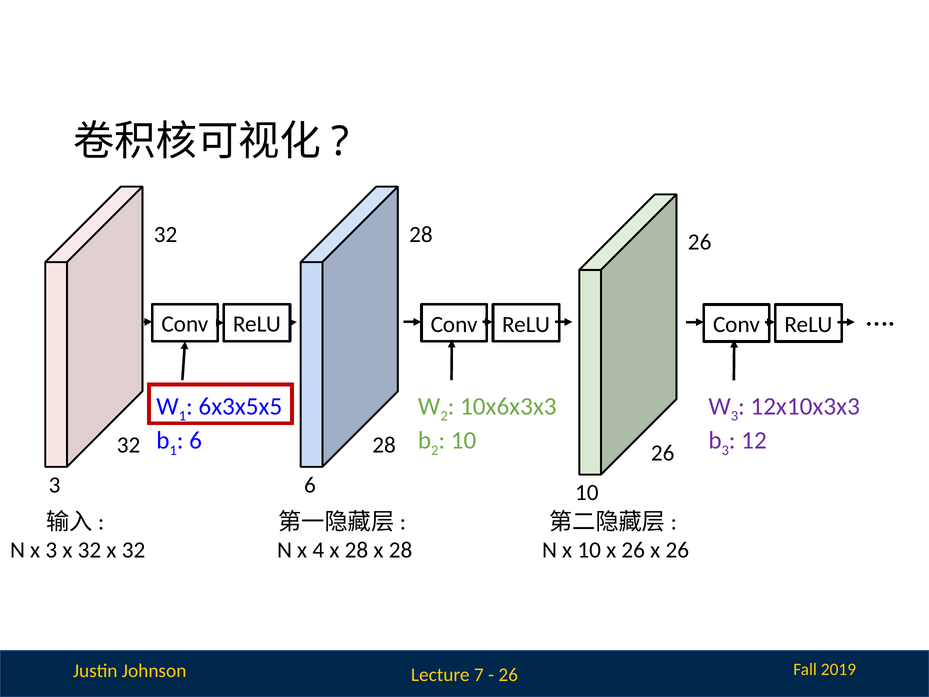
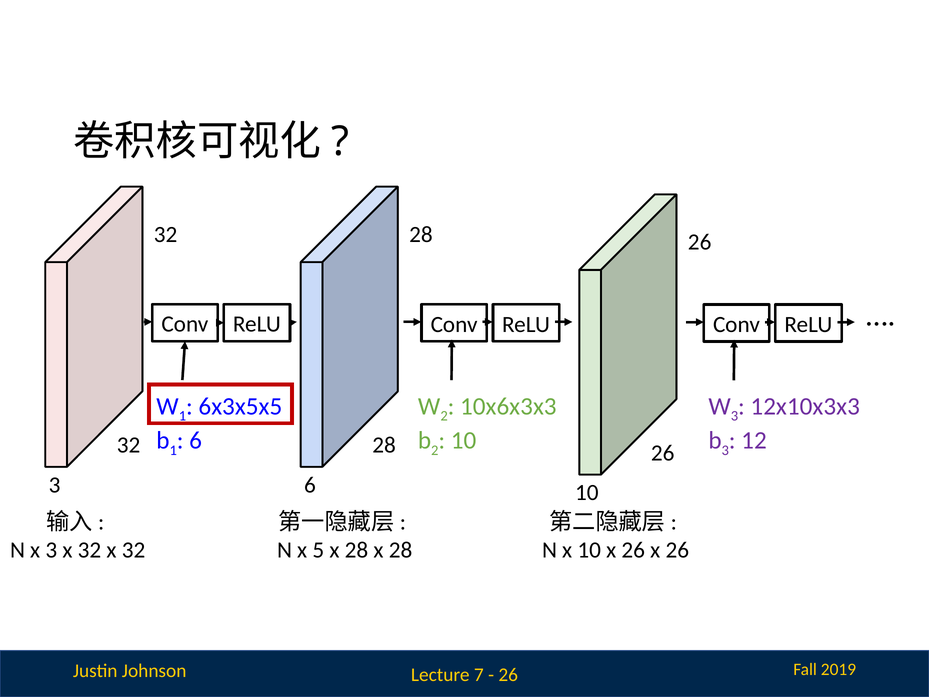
4: 4 -> 5
